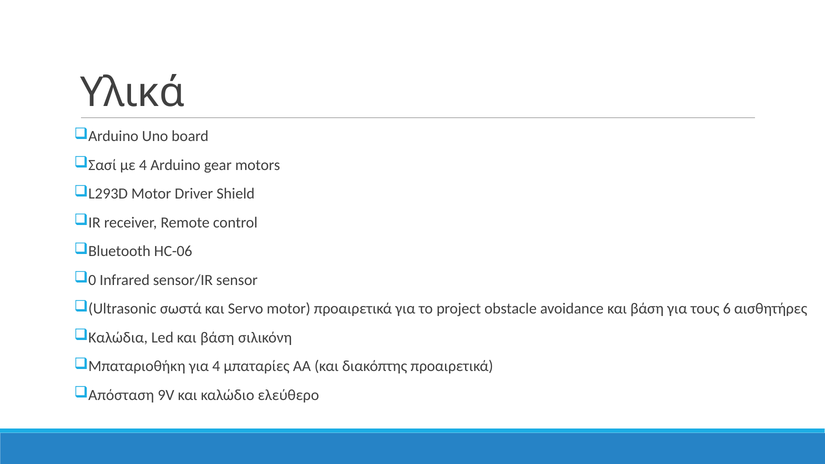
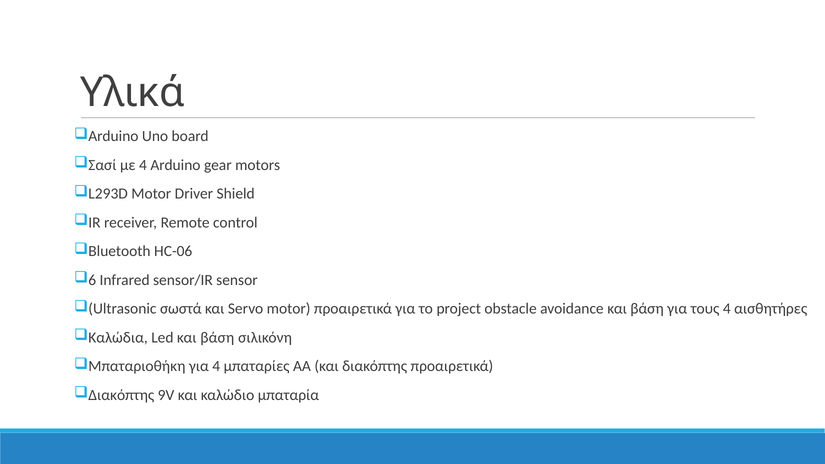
0: 0 -> 6
τους 6: 6 -> 4
Απόσταση at (121, 395): Απόσταση -> Διακόπτης
ελεύθερο: ελεύθερο -> μπαταρία
